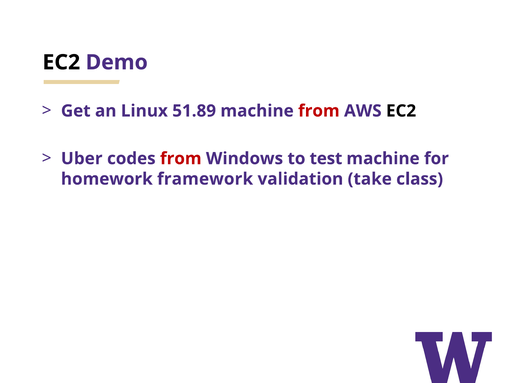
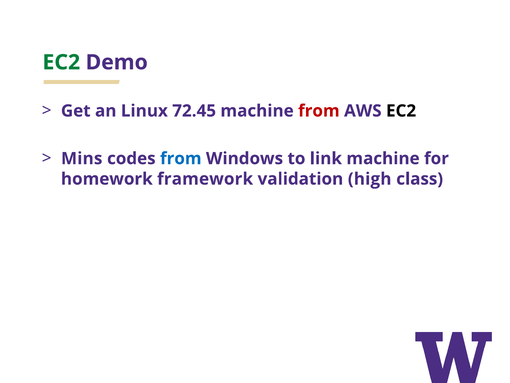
EC2 at (61, 62) colour: black -> green
51.89: 51.89 -> 72.45
Uber: Uber -> Mins
from at (181, 158) colour: red -> blue
test: test -> link
take: take -> high
